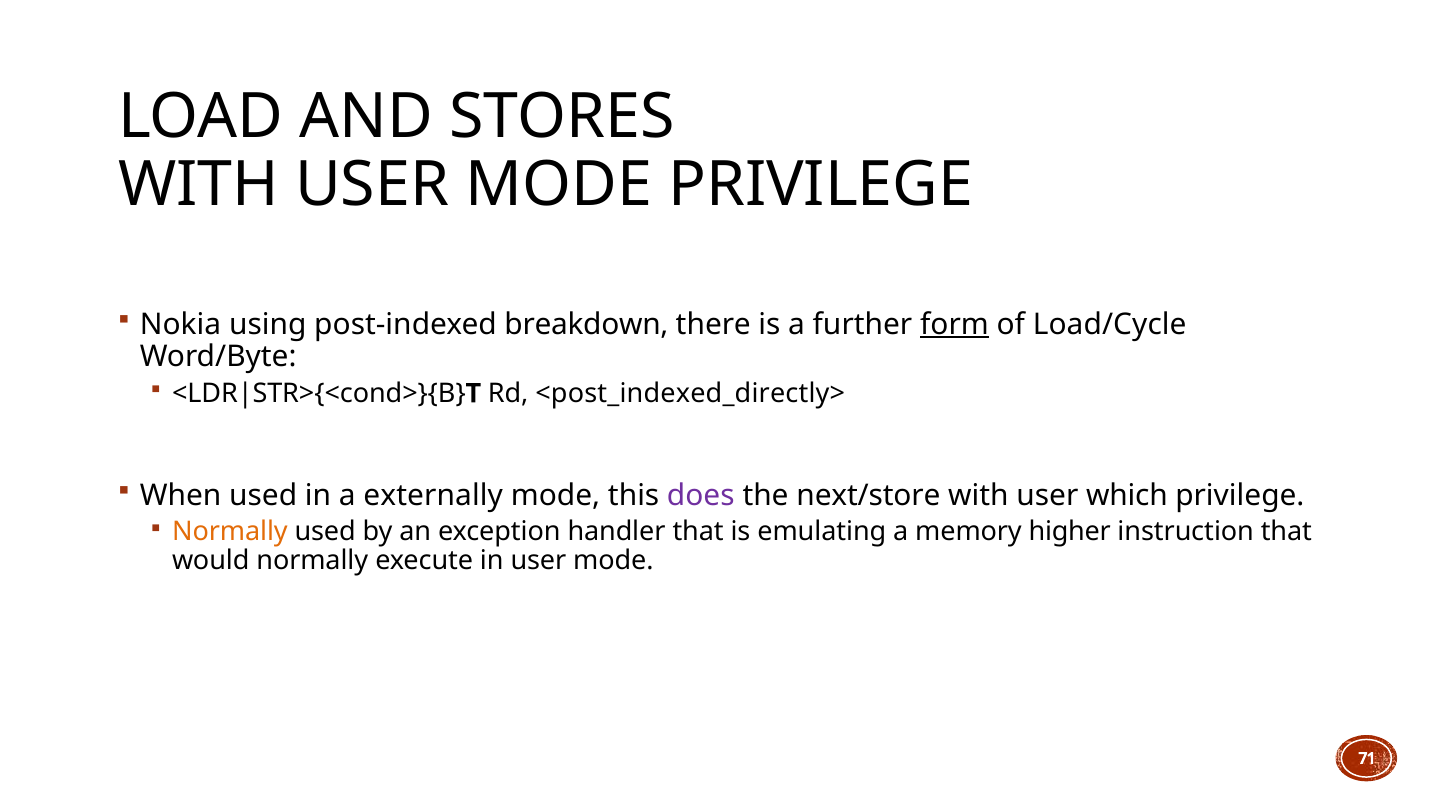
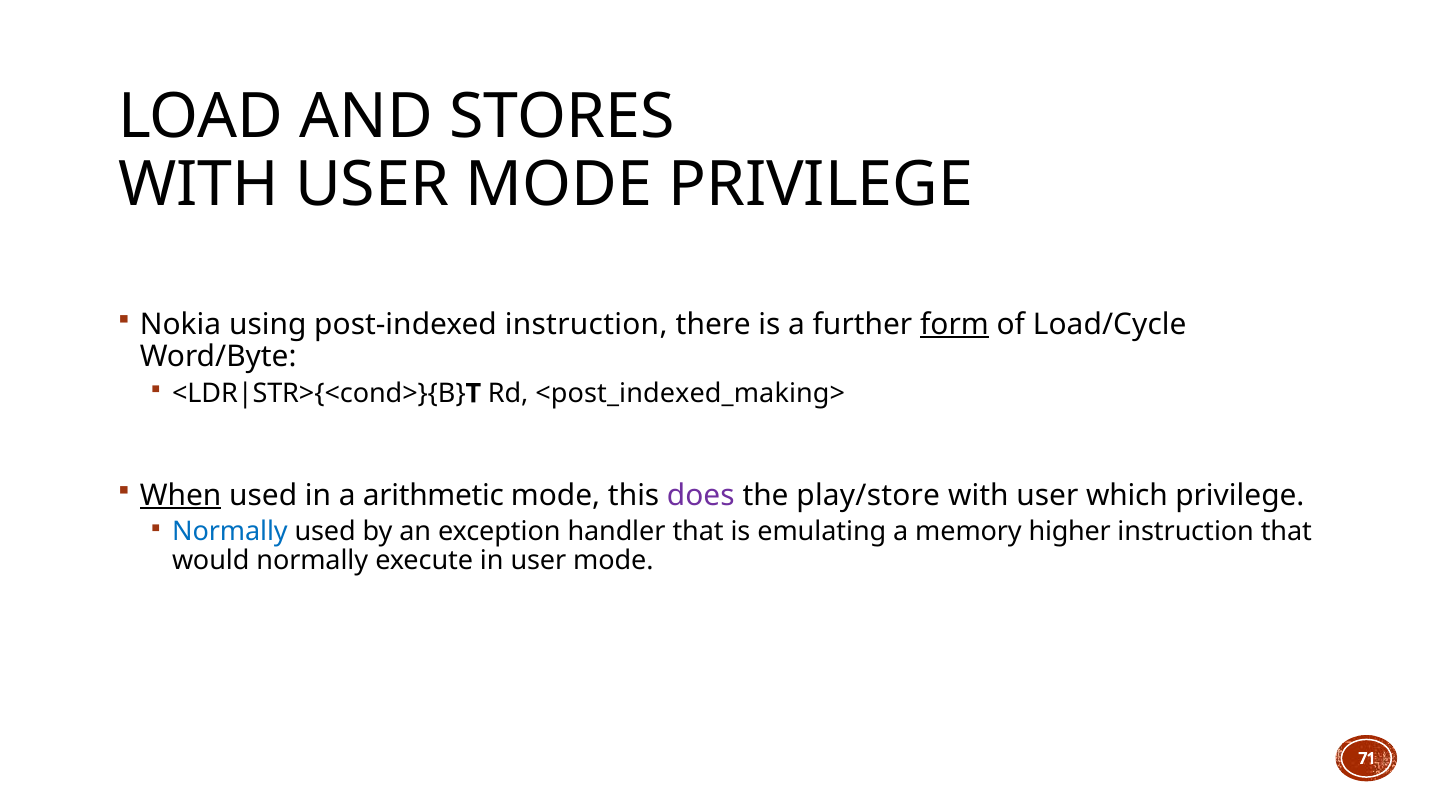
post-indexed breakdown: breakdown -> instruction
<post_indexed_directly>: <post_indexed_directly> -> <post_indexed_making>
When underline: none -> present
externally: externally -> arithmetic
next/store: next/store -> play/store
Normally at (230, 532) colour: orange -> blue
